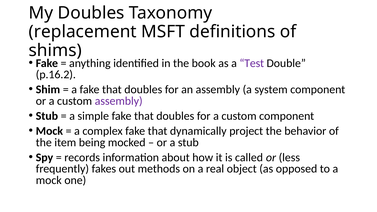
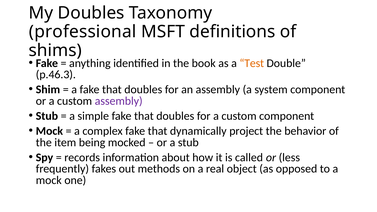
replacement: replacement -> professional
Test colour: purple -> orange
p.16.2: p.16.2 -> p.46.3
